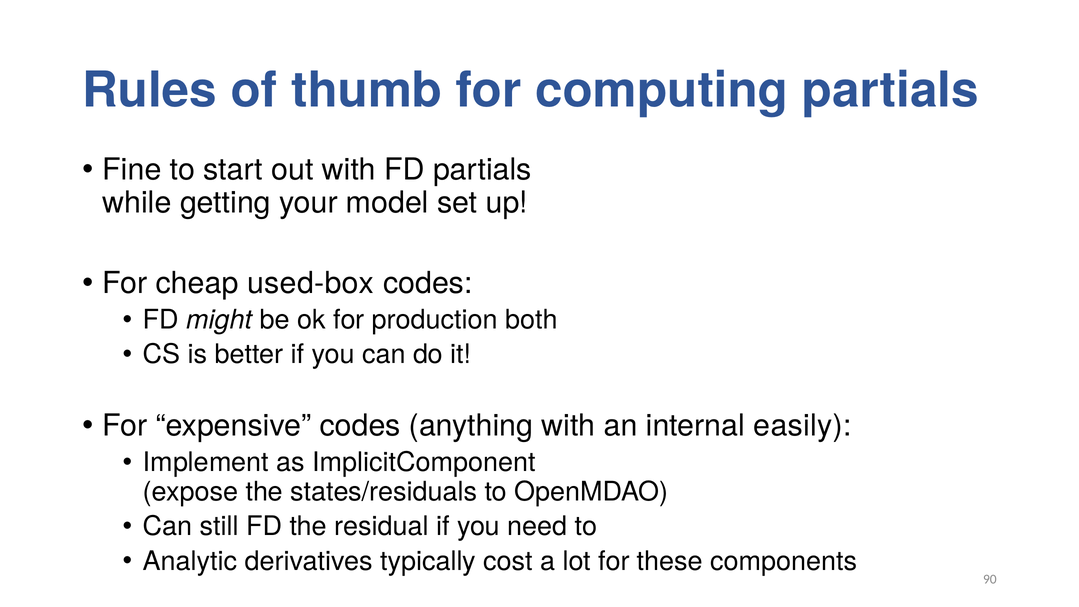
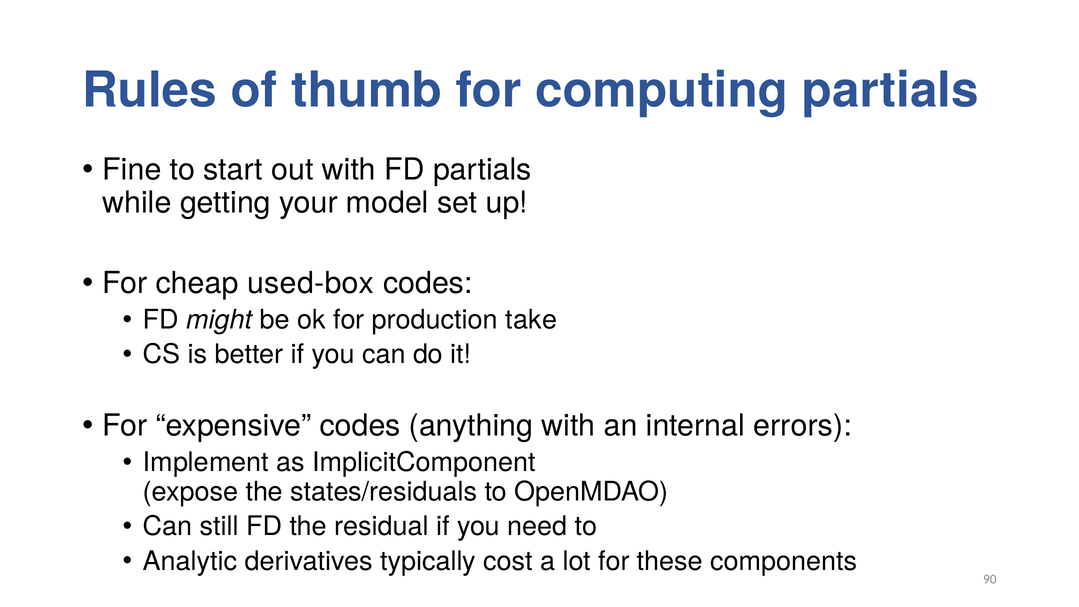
both: both -> take
easily: easily -> errors
